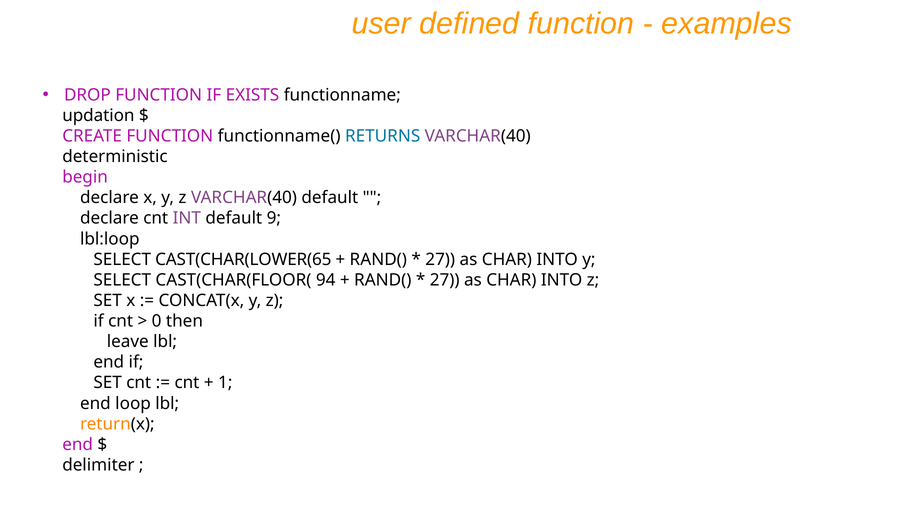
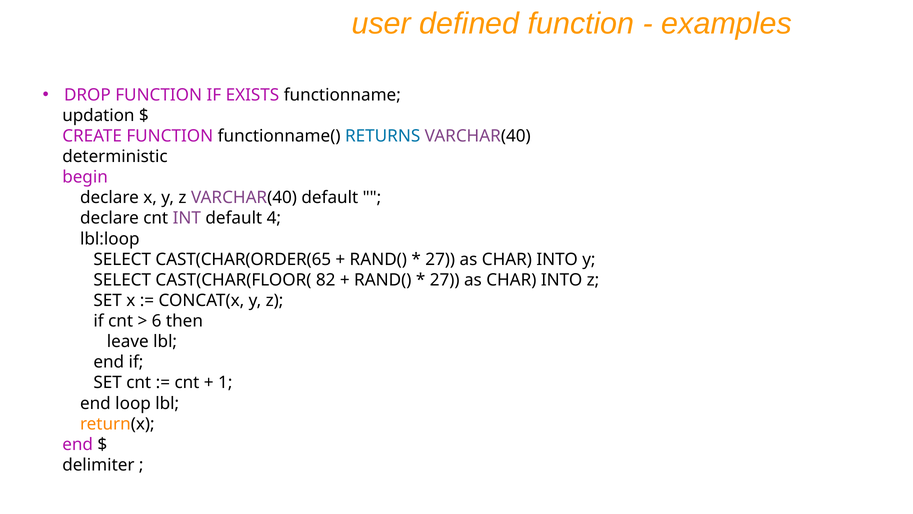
9: 9 -> 4
CAST(CHAR(LOWER(65: CAST(CHAR(LOWER(65 -> CAST(CHAR(ORDER(65
94: 94 -> 82
0: 0 -> 6
